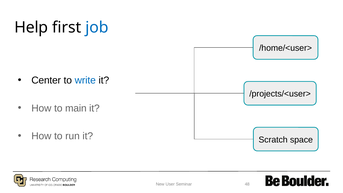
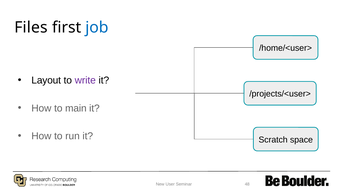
Help: Help -> Files
Center: Center -> Layout
write colour: blue -> purple
